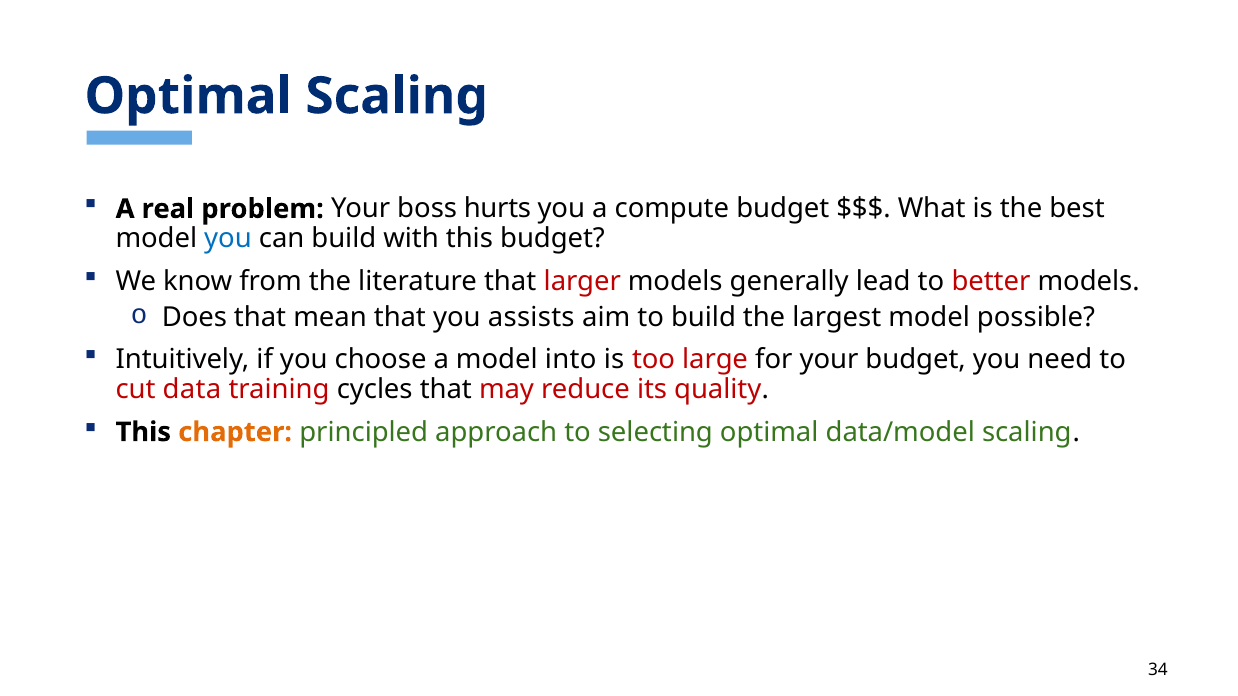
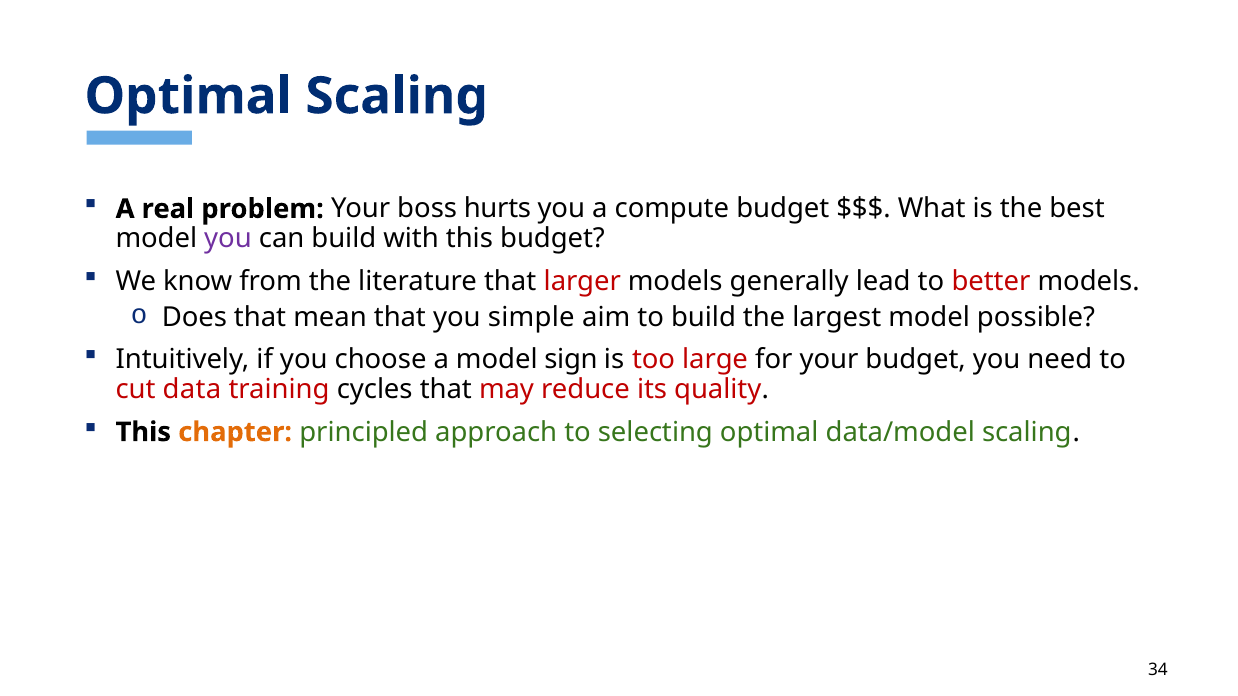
you at (228, 239) colour: blue -> purple
assists: assists -> simple
into: into -> sign
